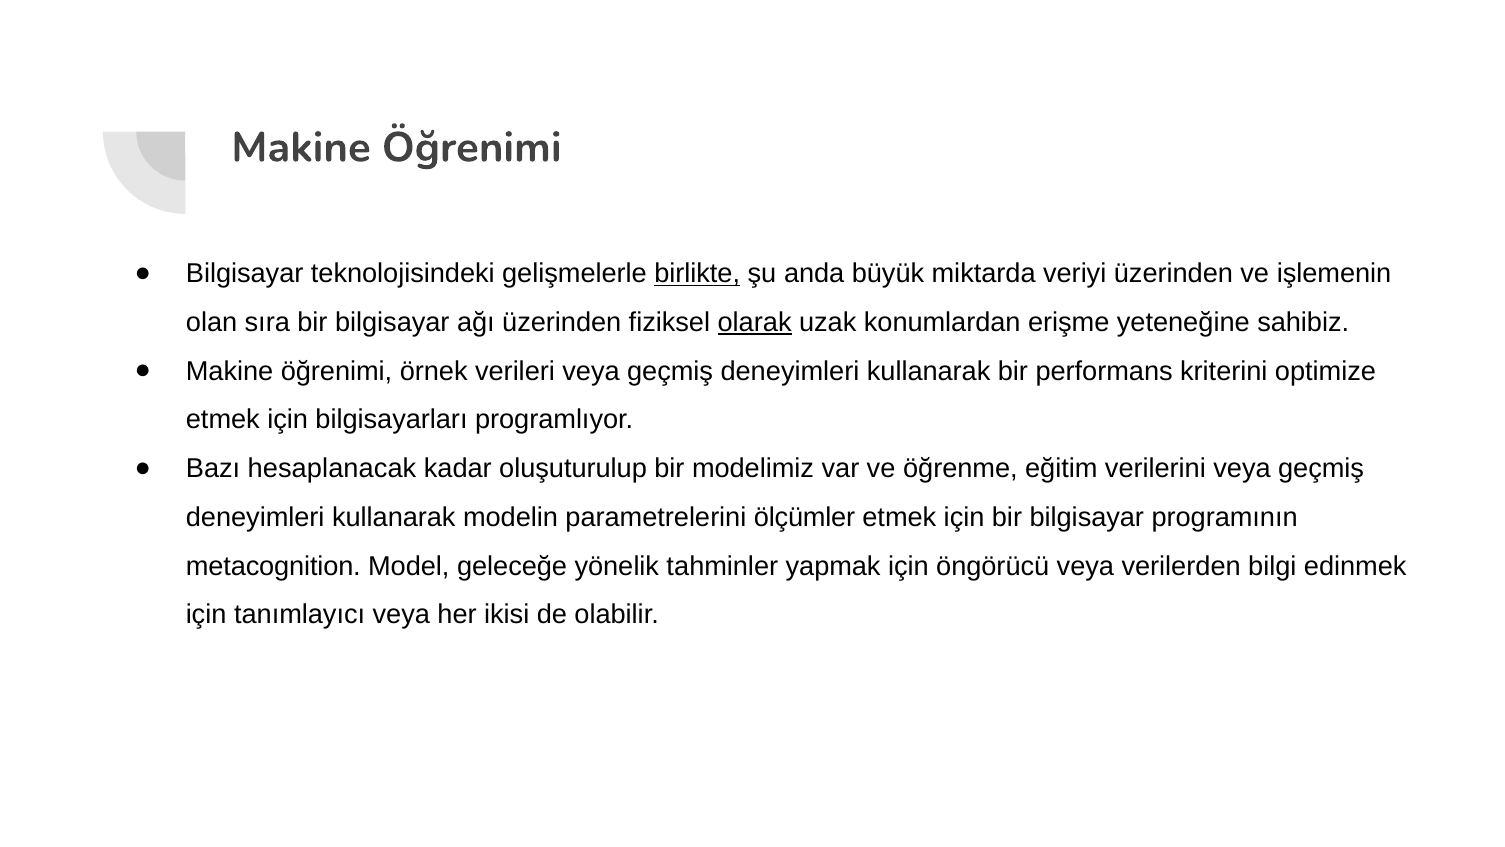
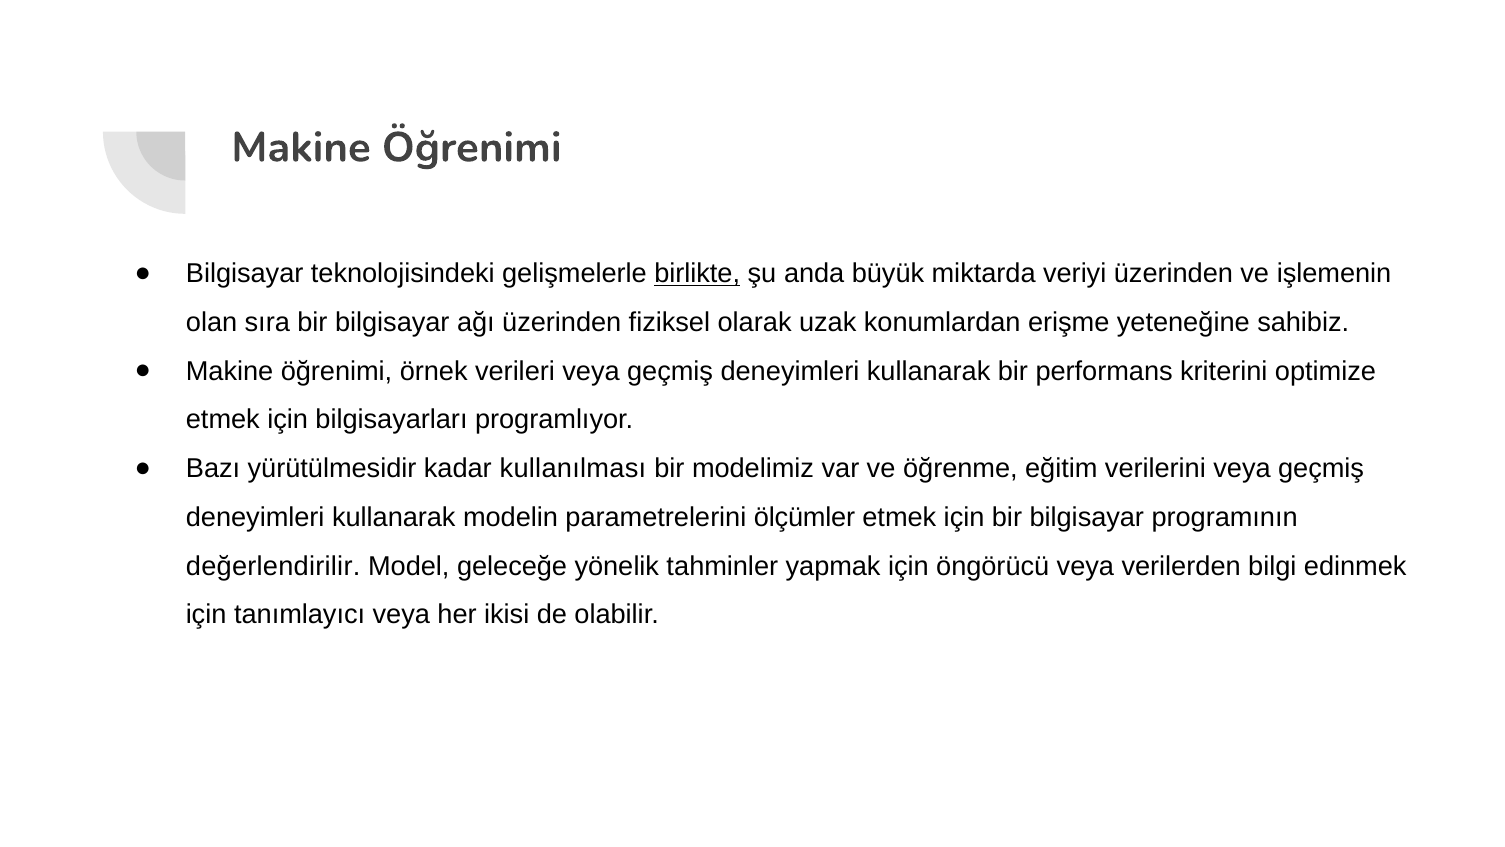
olarak underline: present -> none
hesaplanacak: hesaplanacak -> yürütülmesidir
oluşuturulup: oluşuturulup -> kullanılması
metacognition: metacognition -> değerlendirilir
